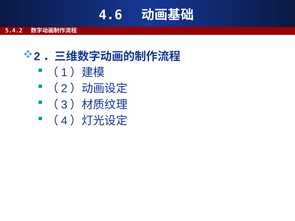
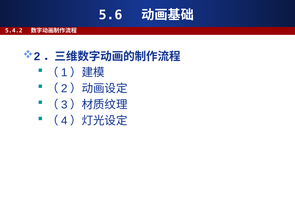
4.6: 4.6 -> 5.6
